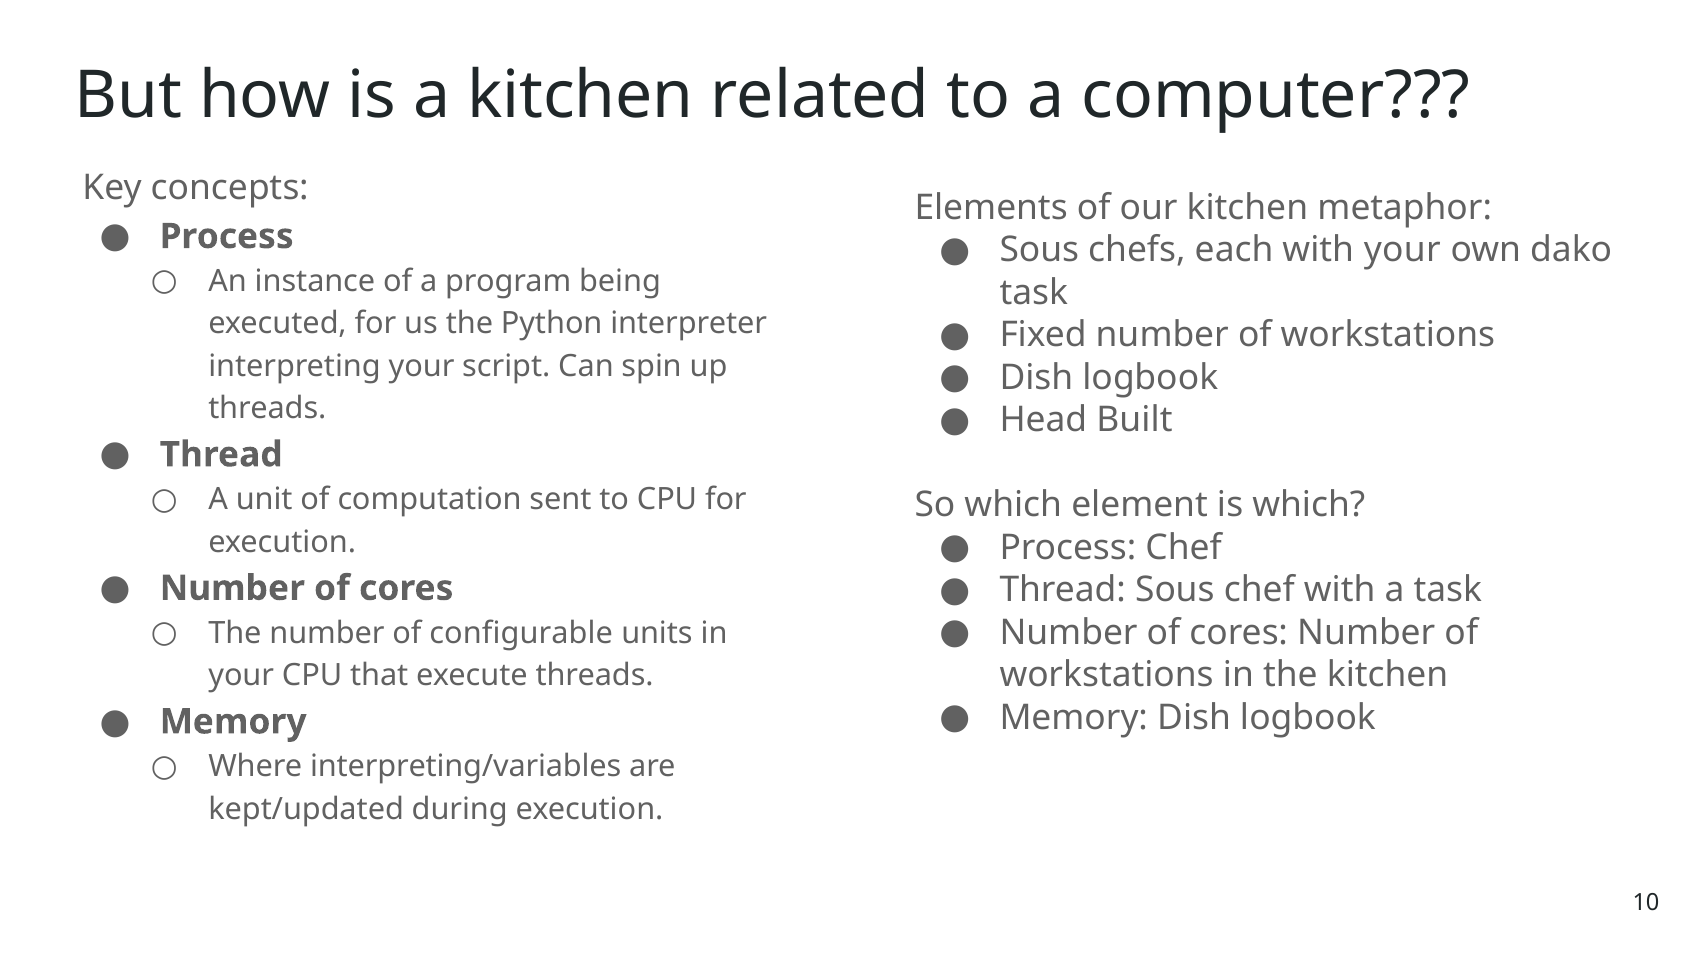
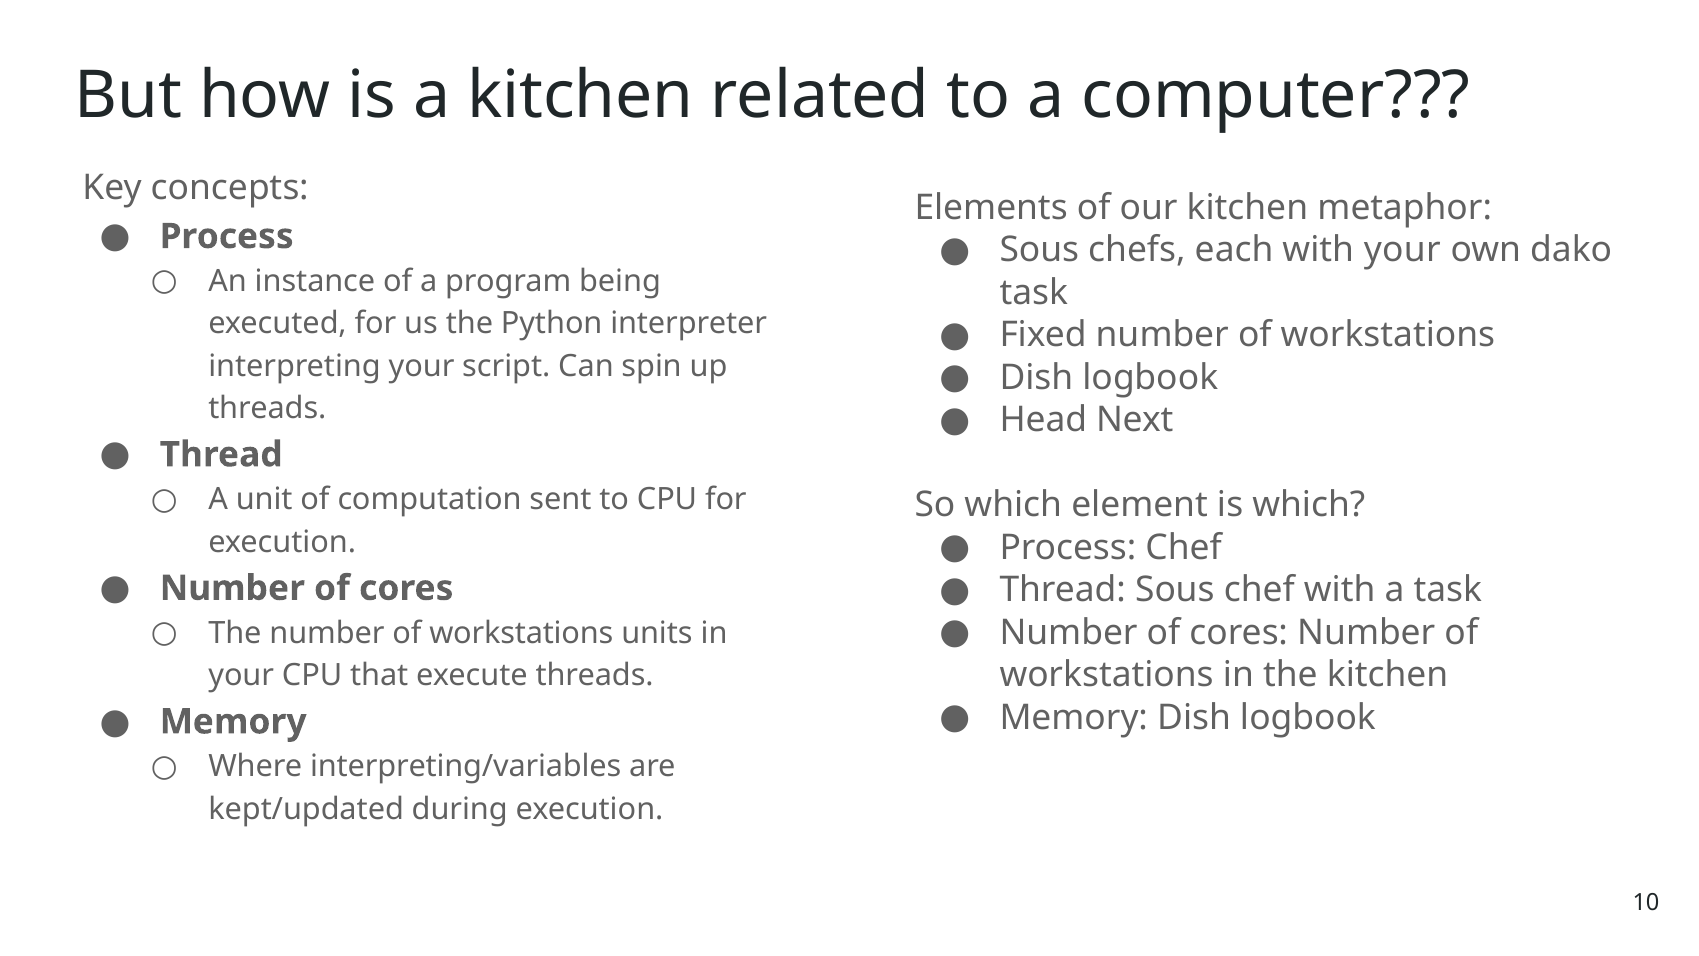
Built: Built -> Next
The number of configurable: configurable -> workstations
